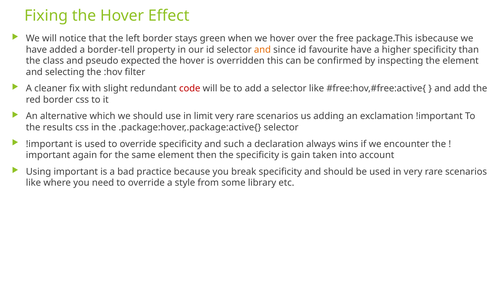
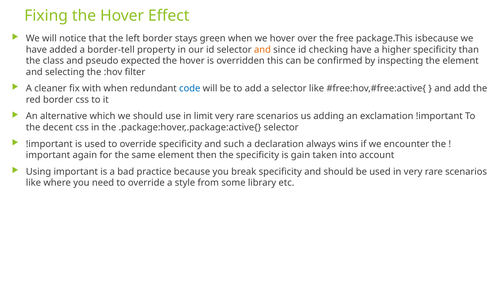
favourite: favourite -> checking
with slight: slight -> when
code colour: red -> blue
results: results -> decent
